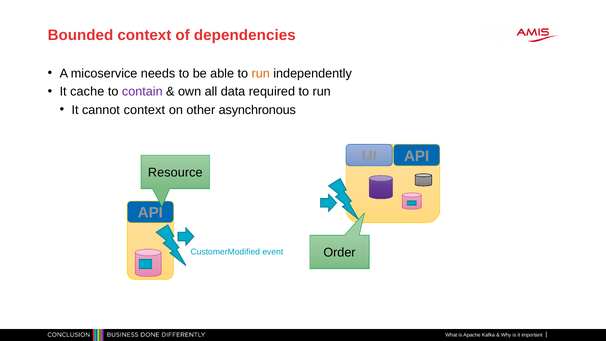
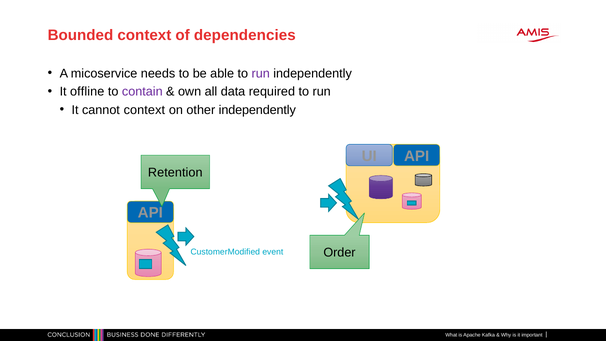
run at (261, 74) colour: orange -> purple
cache: cache -> offline
other asynchronous: asynchronous -> independently
Resource: Resource -> Retention
